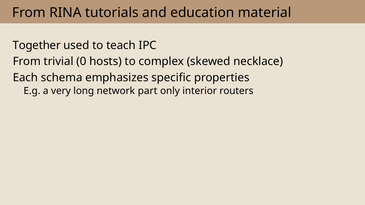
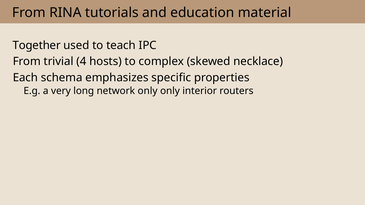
0: 0 -> 4
network part: part -> only
